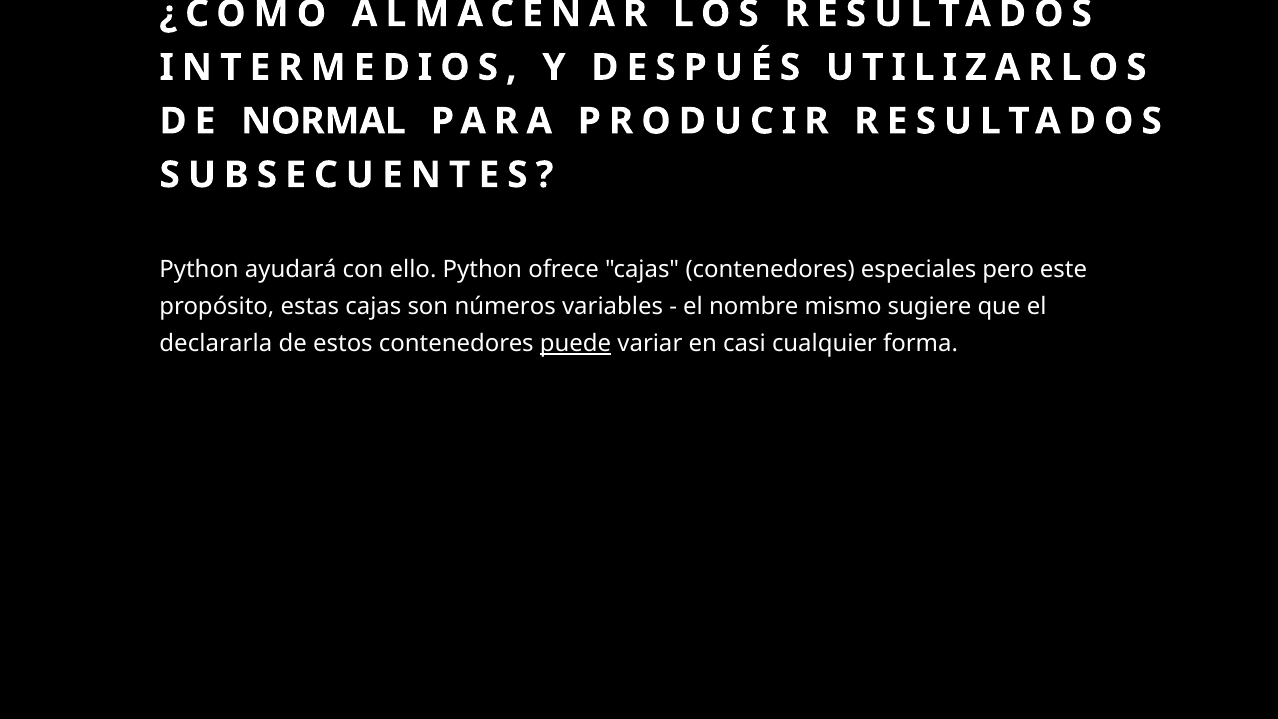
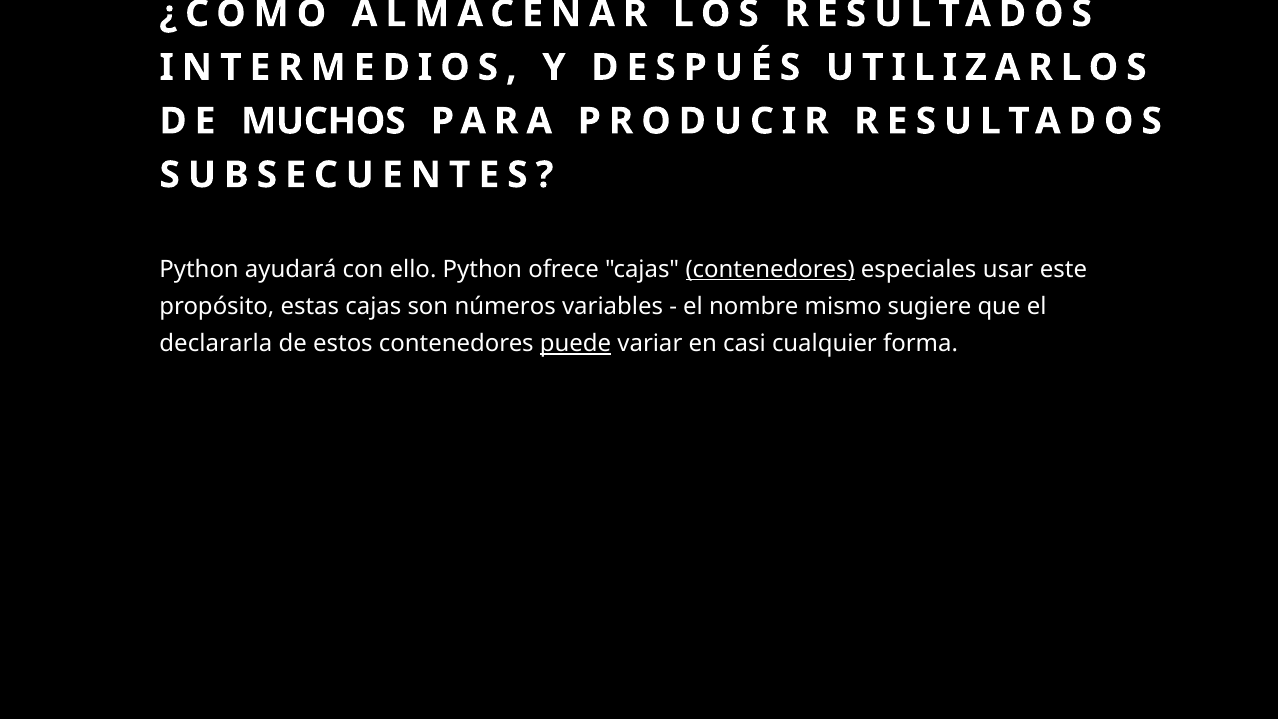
NORMAL: NORMAL -> MUCHOS
contenedores at (770, 269) underline: none -> present
pero: pero -> usar
